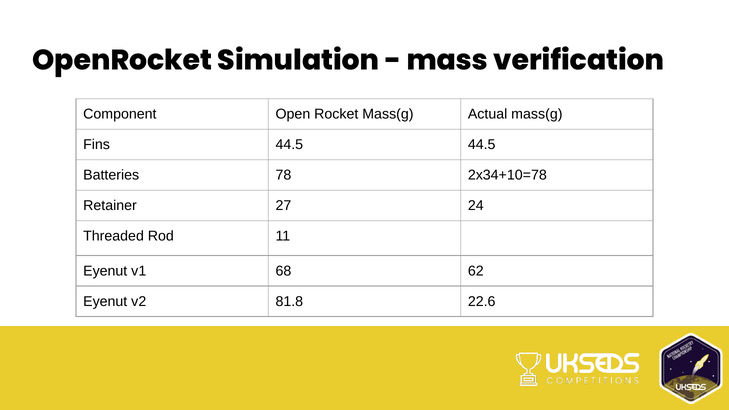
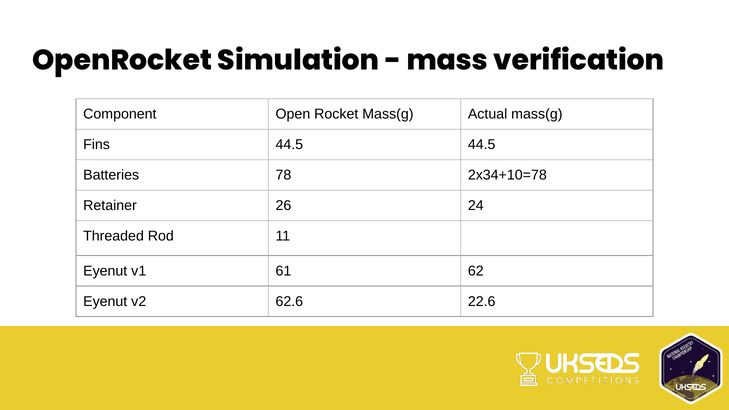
27: 27 -> 26
68: 68 -> 61
81.8: 81.8 -> 62.6
